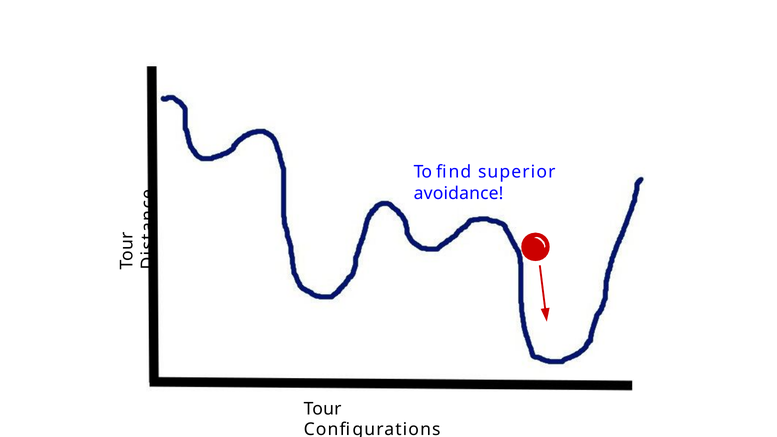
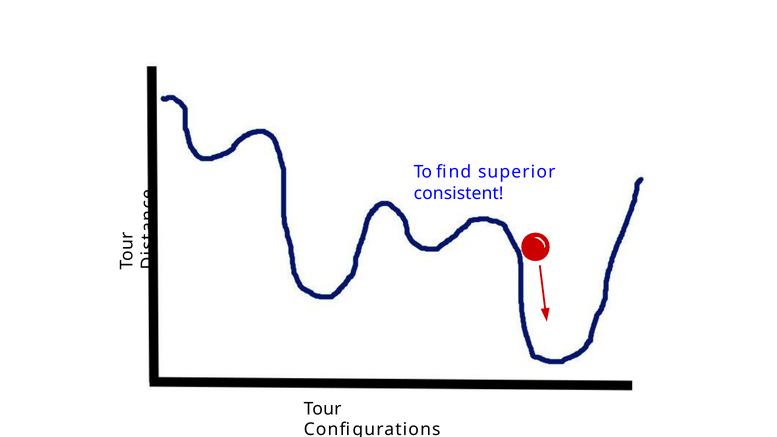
avoidance: avoidance -> consistent
